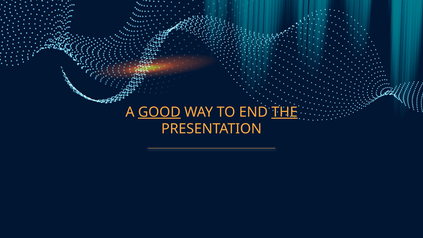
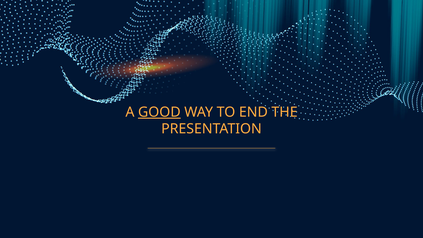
THE underline: present -> none
